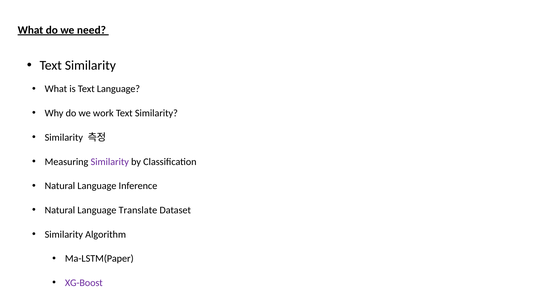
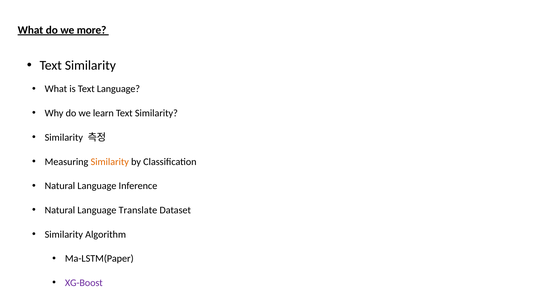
need: need -> more
work: work -> learn
Similarity at (110, 162) colour: purple -> orange
